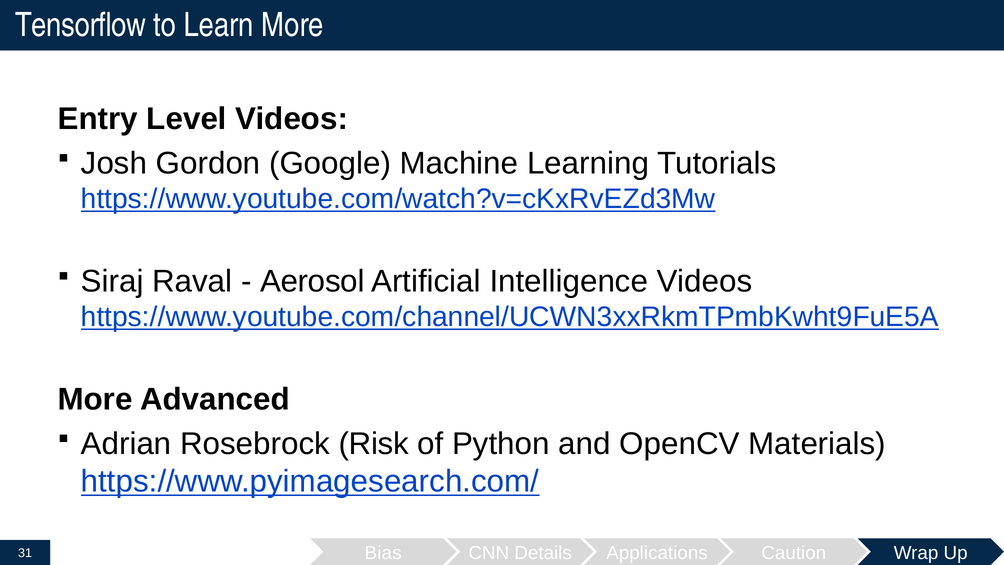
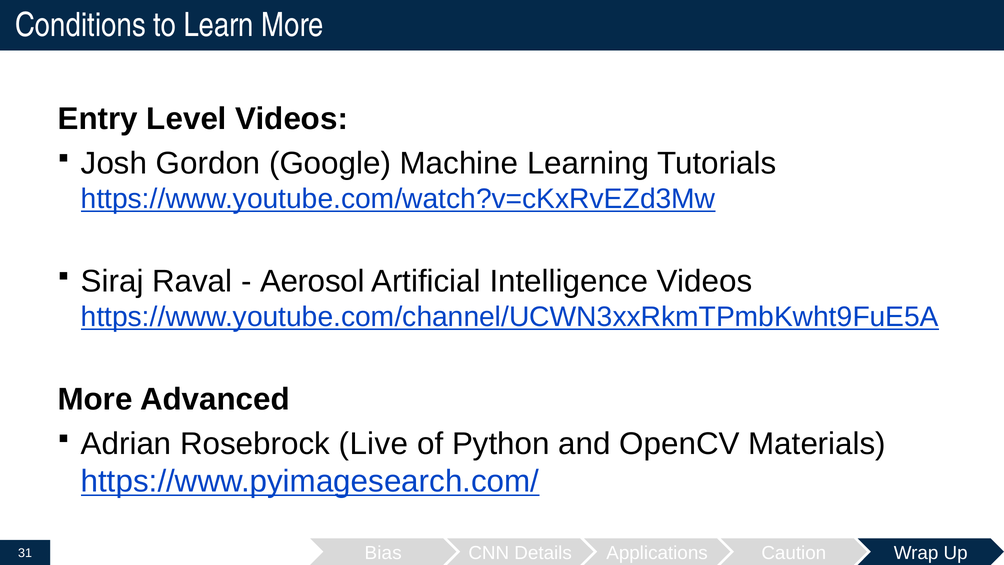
Tensorflow: Tensorflow -> Conditions
Risk: Risk -> Live
